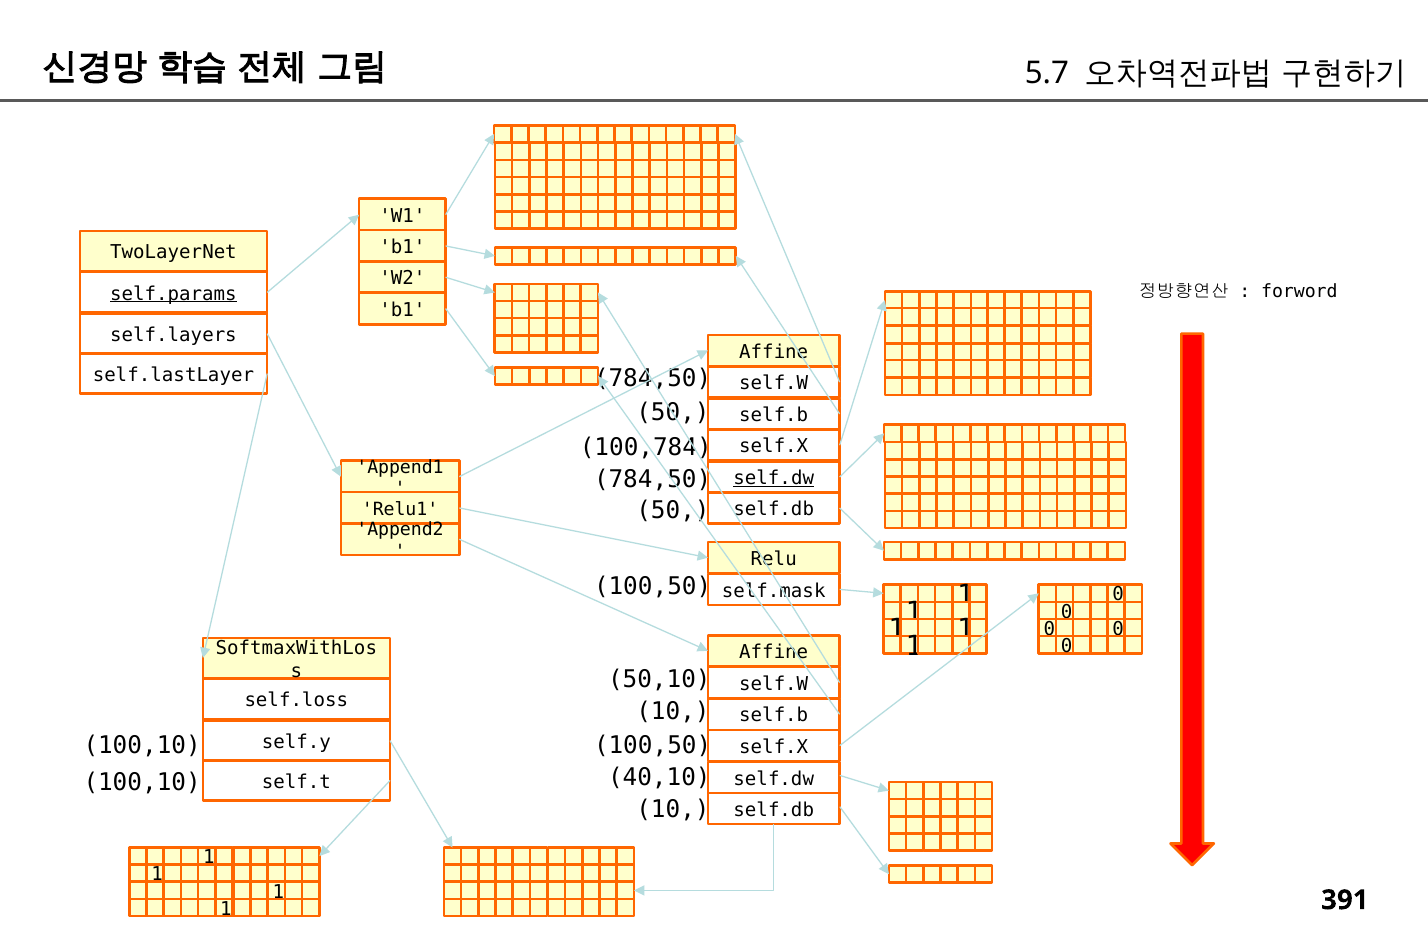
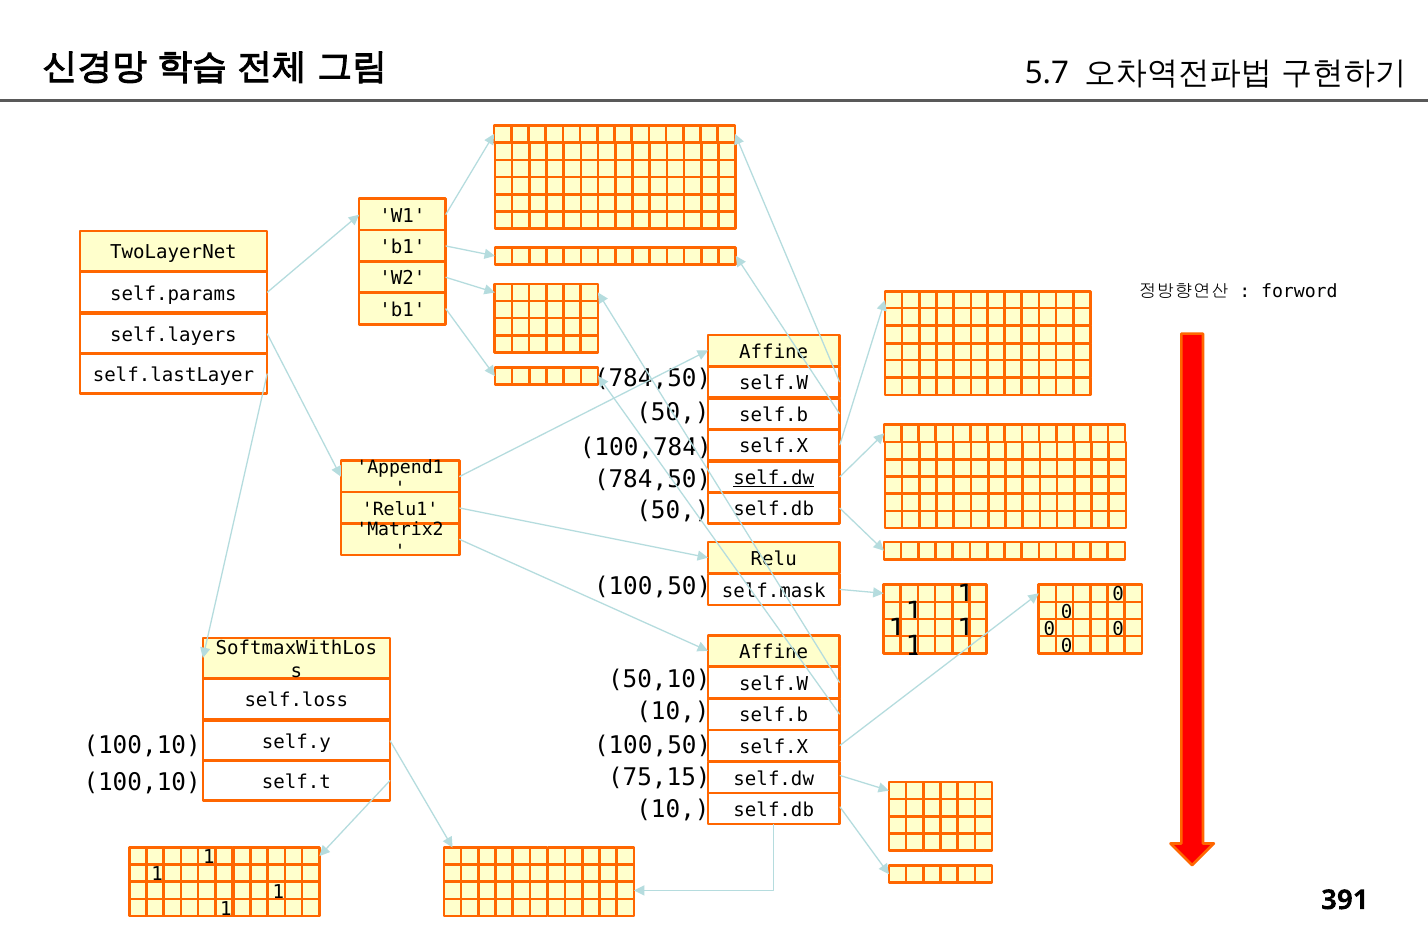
self.params underline: present -> none
Append2: Append2 -> Matrix2
40,10: 40,10 -> 75,15
